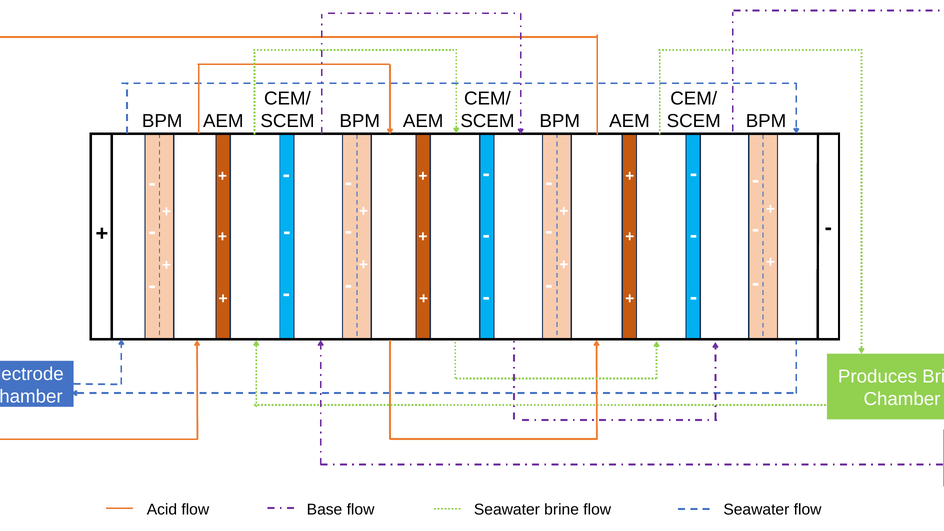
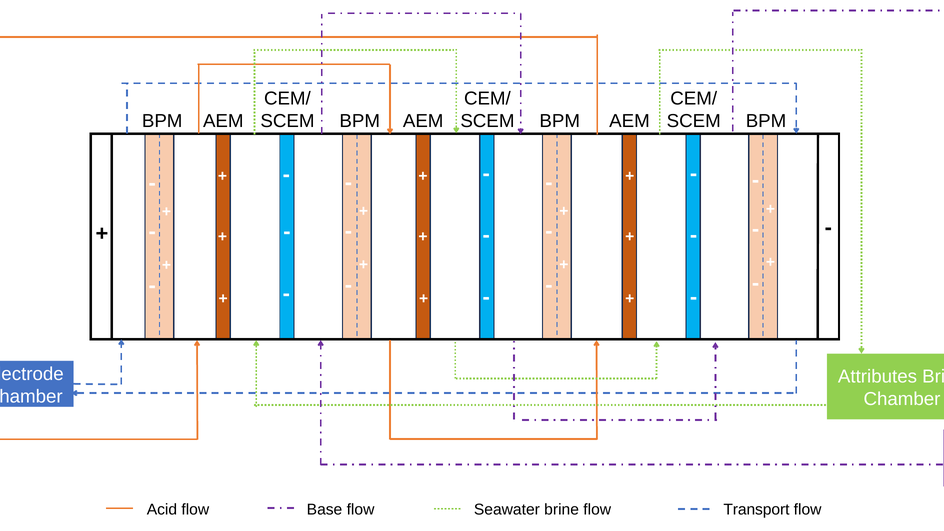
Produces: Produces -> Attributes
Base flow Seawater: Seawater -> Transport
